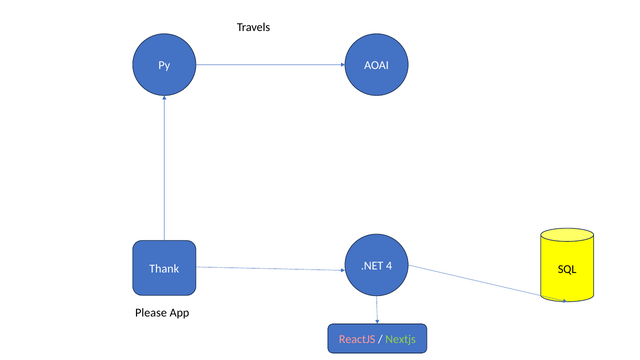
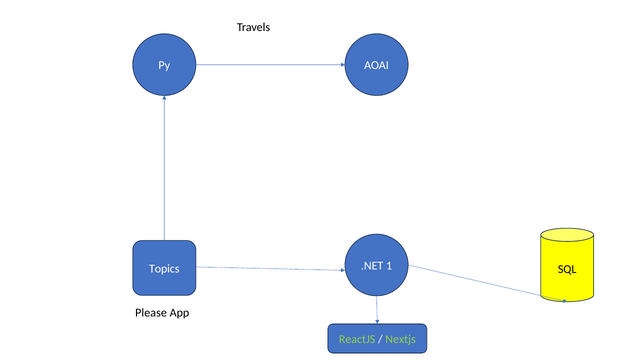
4: 4 -> 1
Thank: Thank -> Topics
ReactJS colour: pink -> light green
